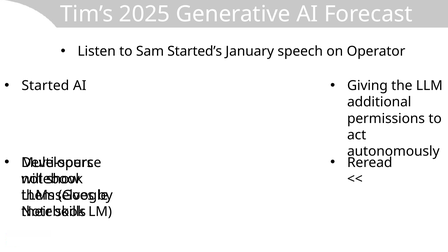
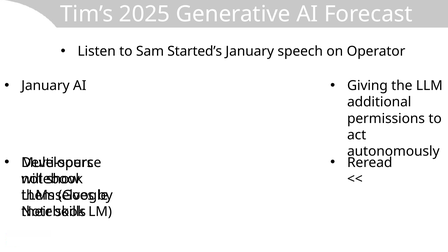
Started at (45, 86): Started -> January
